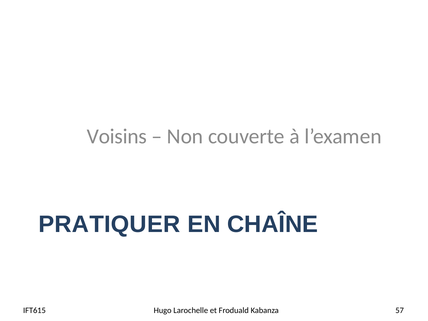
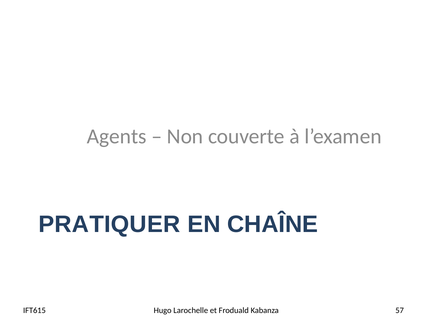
Voisins: Voisins -> Agents
